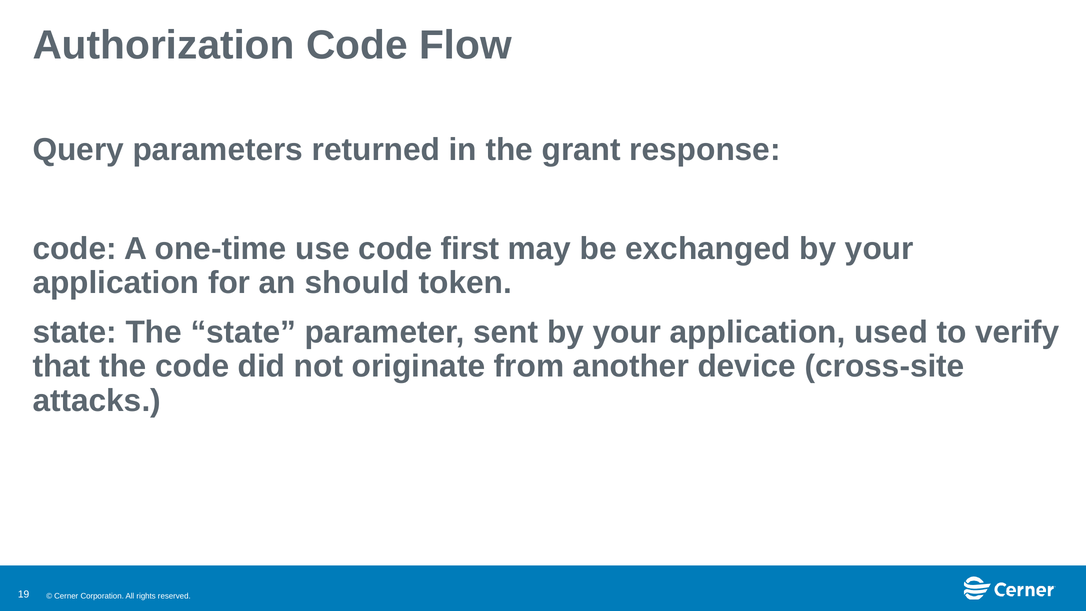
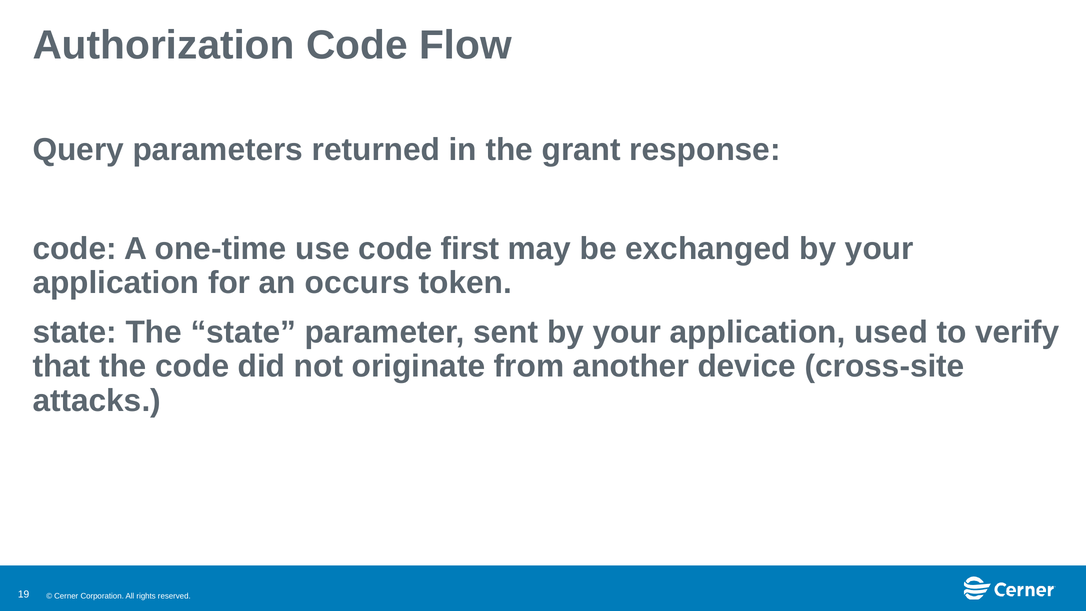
should: should -> occurs
